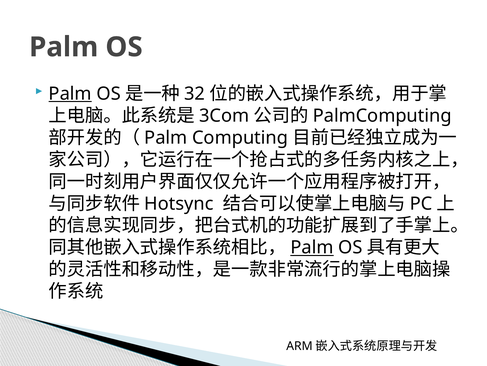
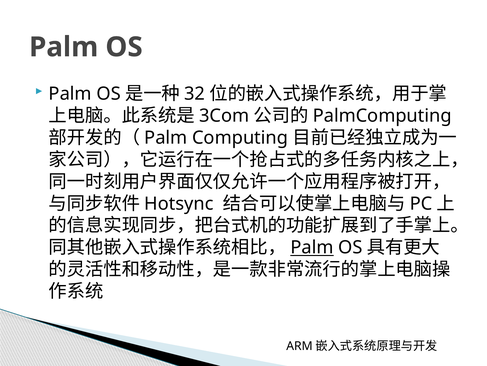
Palm at (70, 94) underline: present -> none
